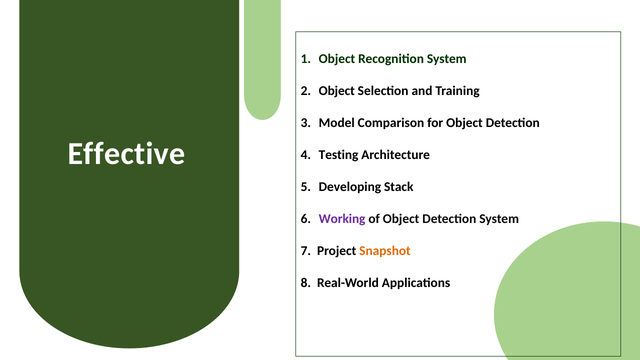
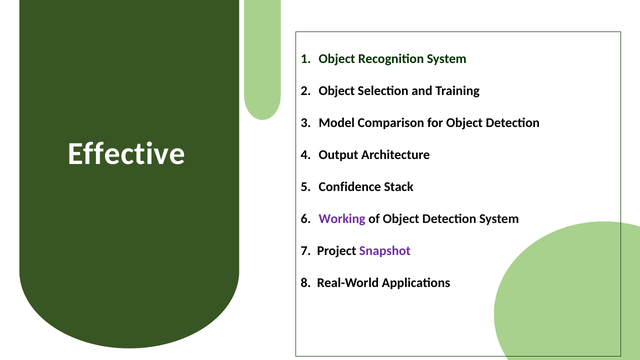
Testing: Testing -> Output
Developing: Developing -> Confidence
Snapshot colour: orange -> purple
